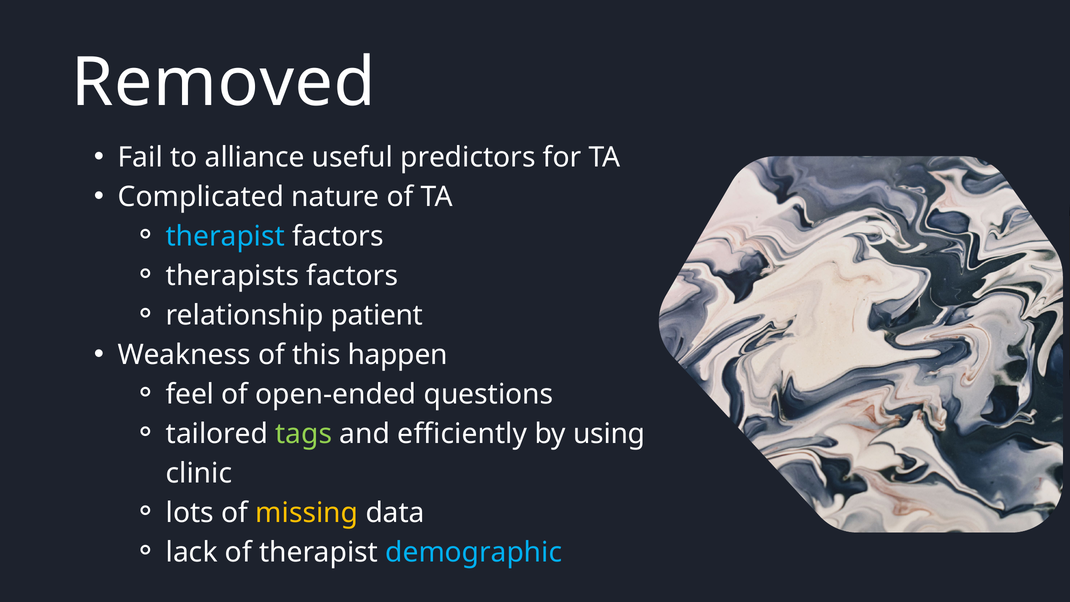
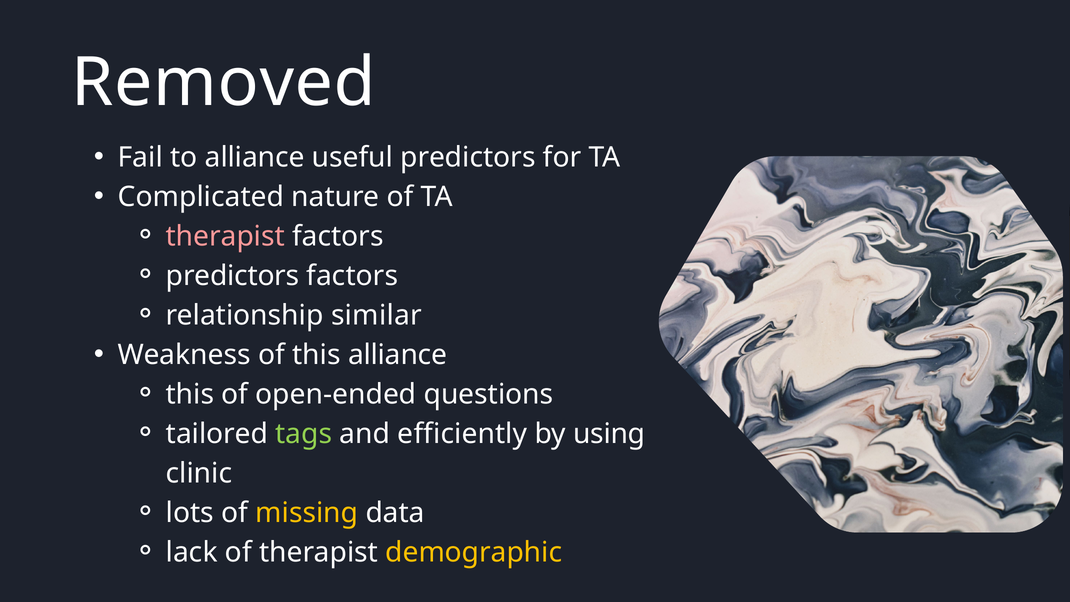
therapist at (225, 236) colour: light blue -> pink
therapists at (232, 276): therapists -> predictors
patient: patient -> similar
this happen: happen -> alliance
feel at (190, 394): feel -> this
demographic colour: light blue -> yellow
